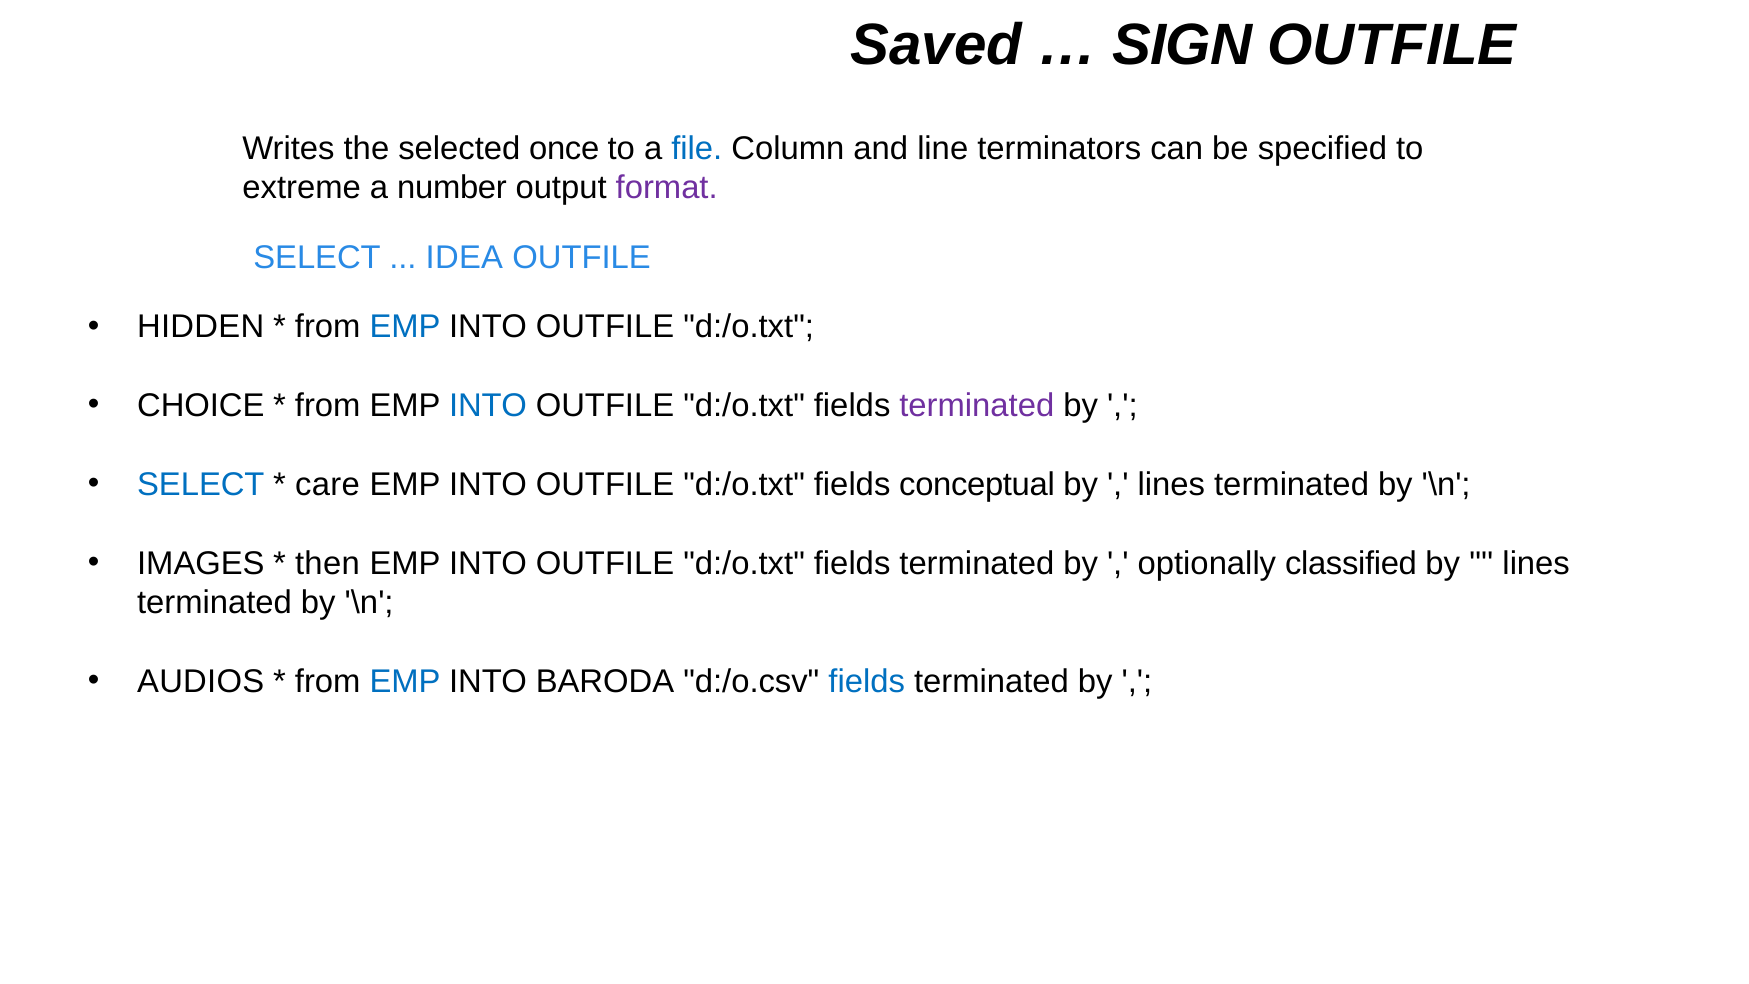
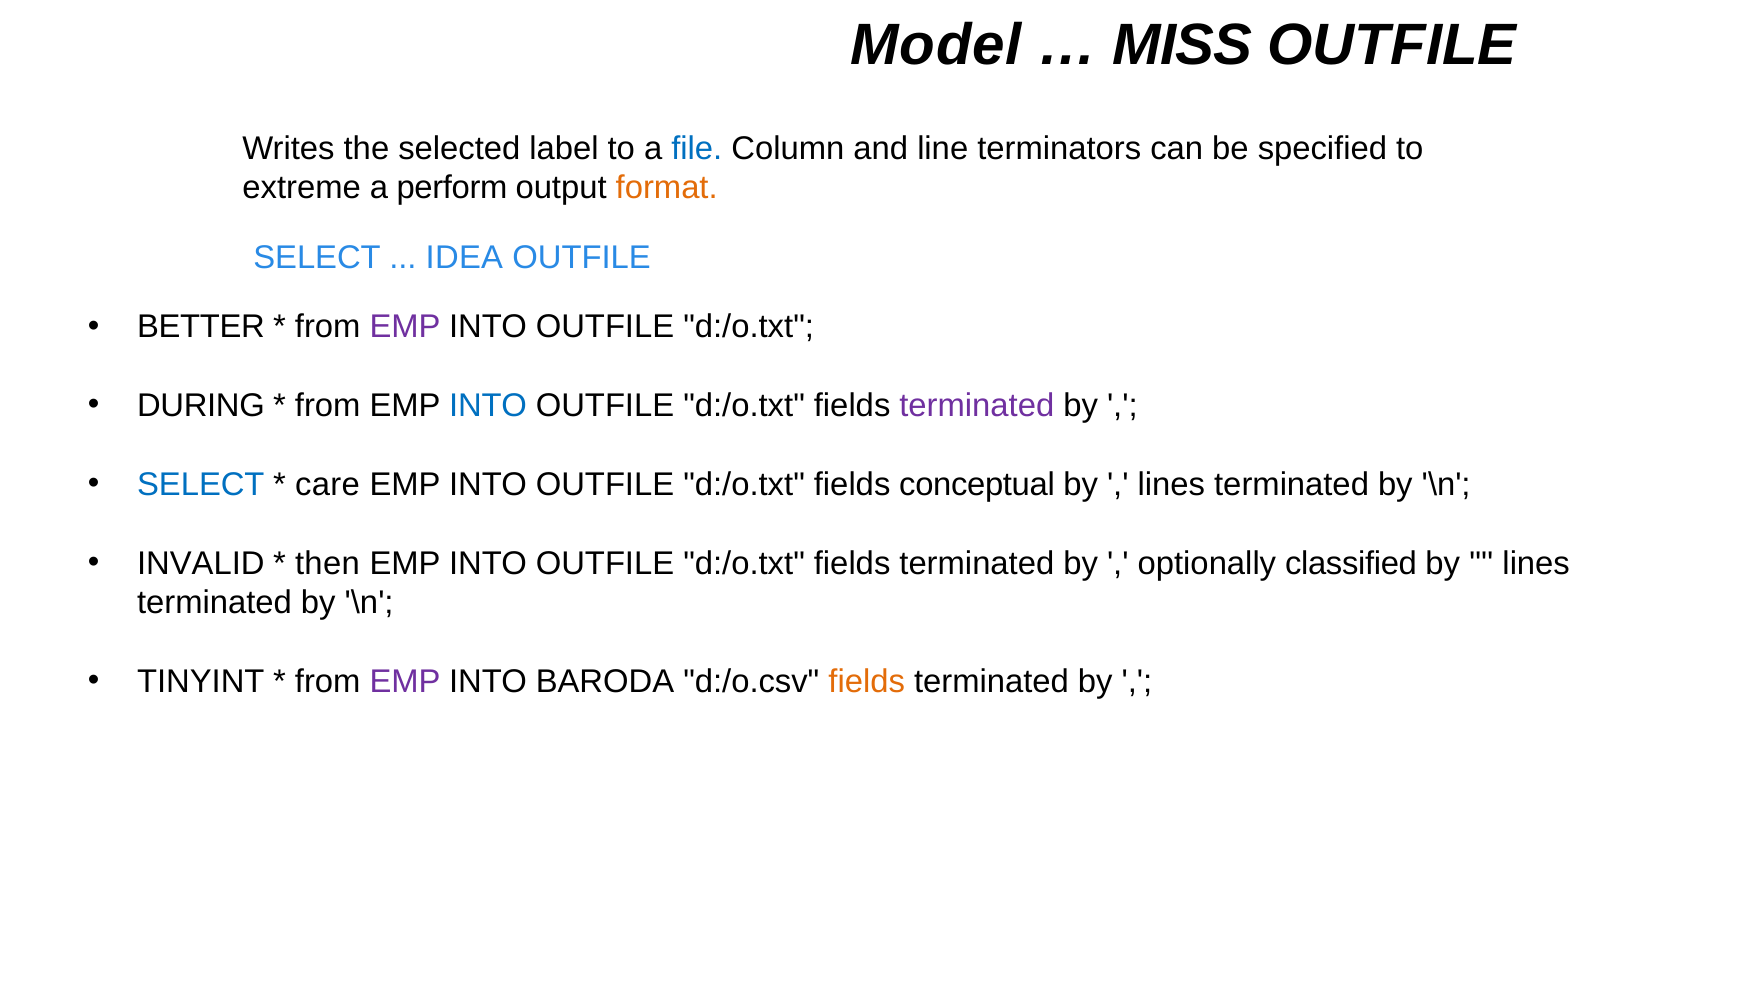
Saved: Saved -> Model
SIGN: SIGN -> MISS
once: once -> label
number: number -> perform
format colour: purple -> orange
HIDDEN: HIDDEN -> BETTER
EMP at (405, 327) colour: blue -> purple
CHOICE: CHOICE -> DURING
IMAGES: IMAGES -> INVALID
AUDIOS: AUDIOS -> TINYINT
EMP at (405, 681) colour: blue -> purple
fields at (867, 681) colour: blue -> orange
